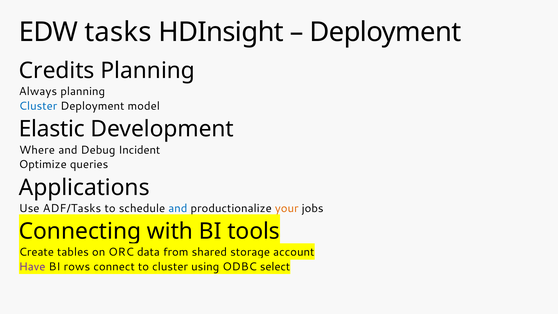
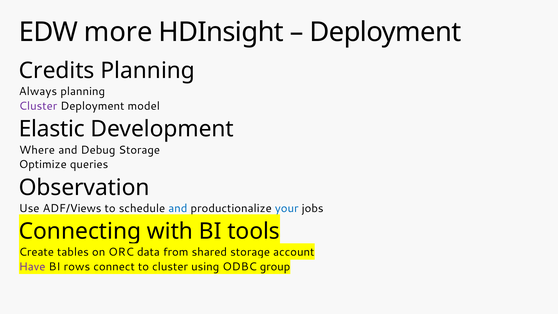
tasks: tasks -> more
Cluster at (38, 106) colour: blue -> purple
Debug Incident: Incident -> Storage
Applications: Applications -> Observation
ADF/Tasks: ADF/Tasks -> ADF/Views
your colour: orange -> blue
select: select -> group
